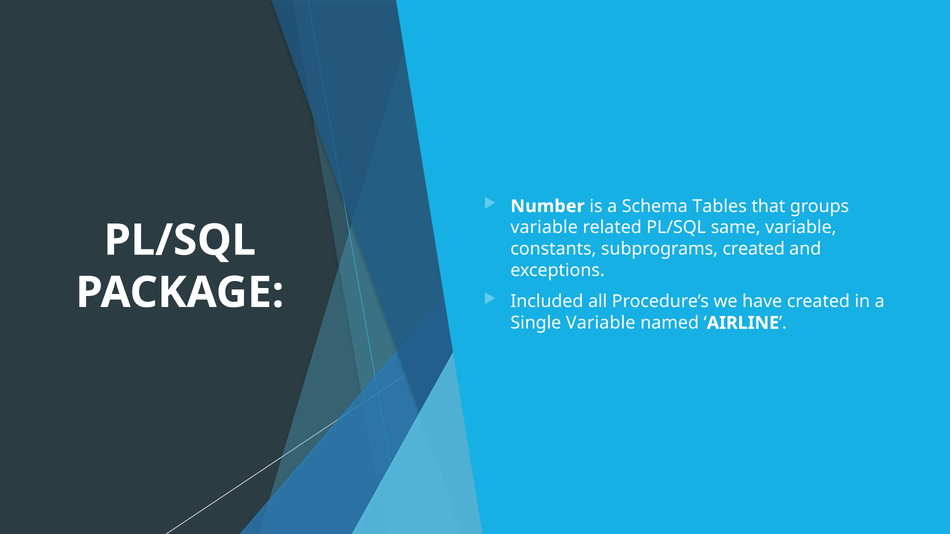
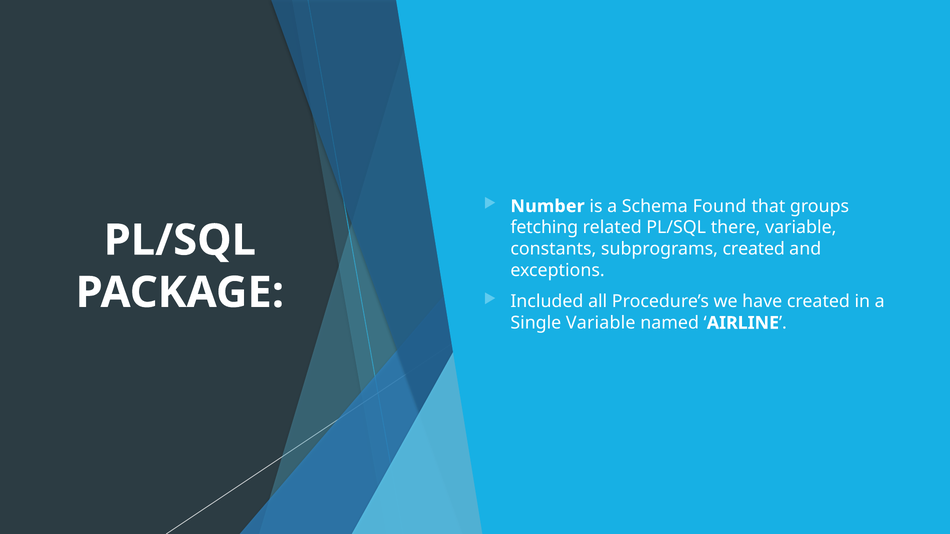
Tables: Tables -> Found
variable at (544, 228): variable -> fetching
same: same -> there
